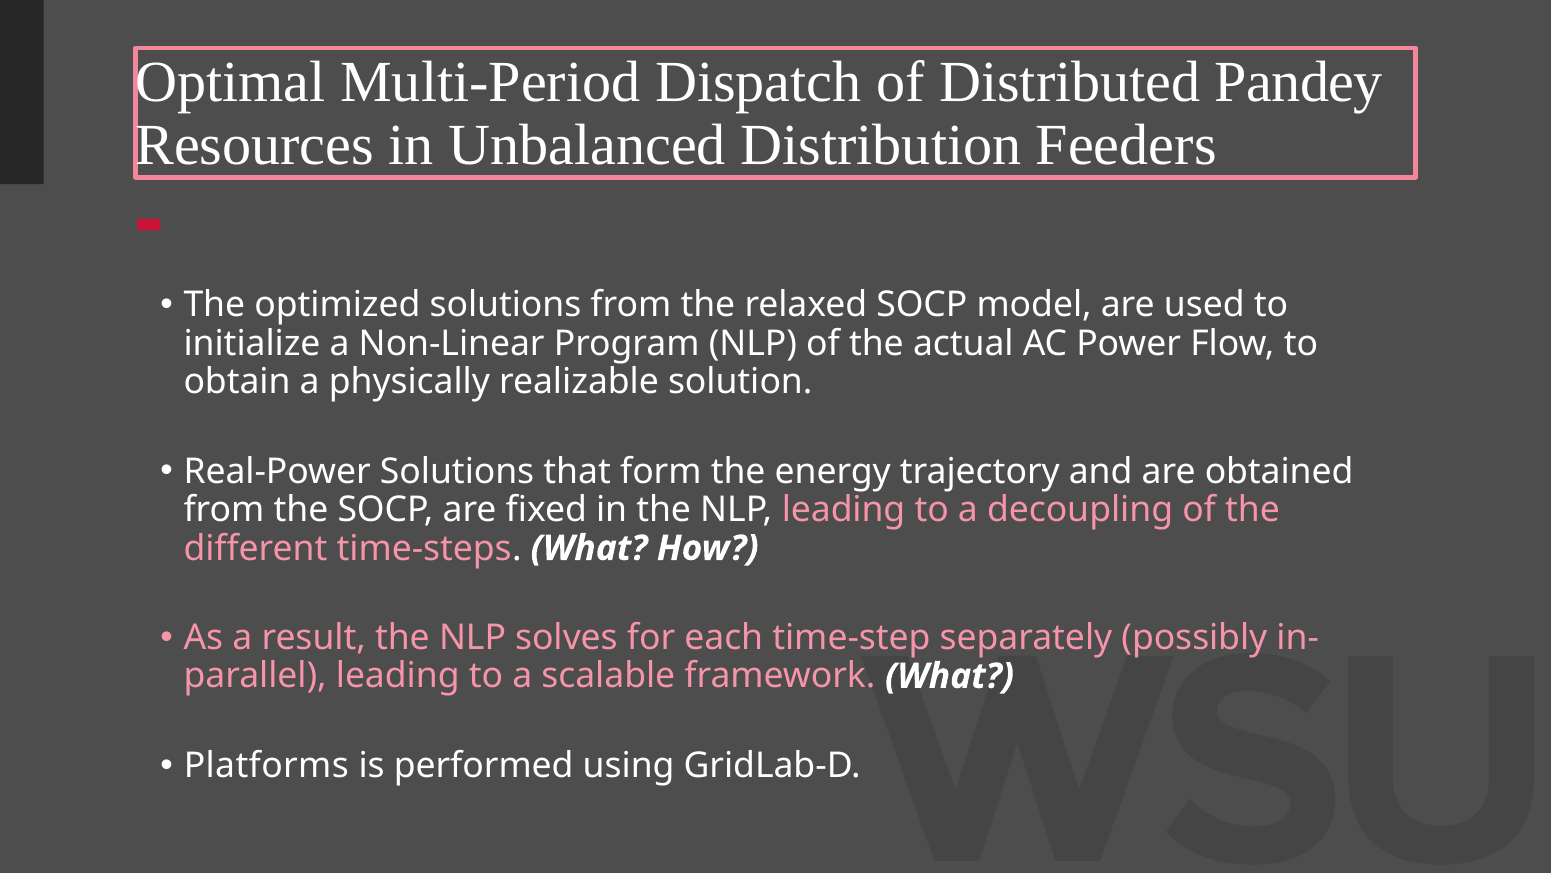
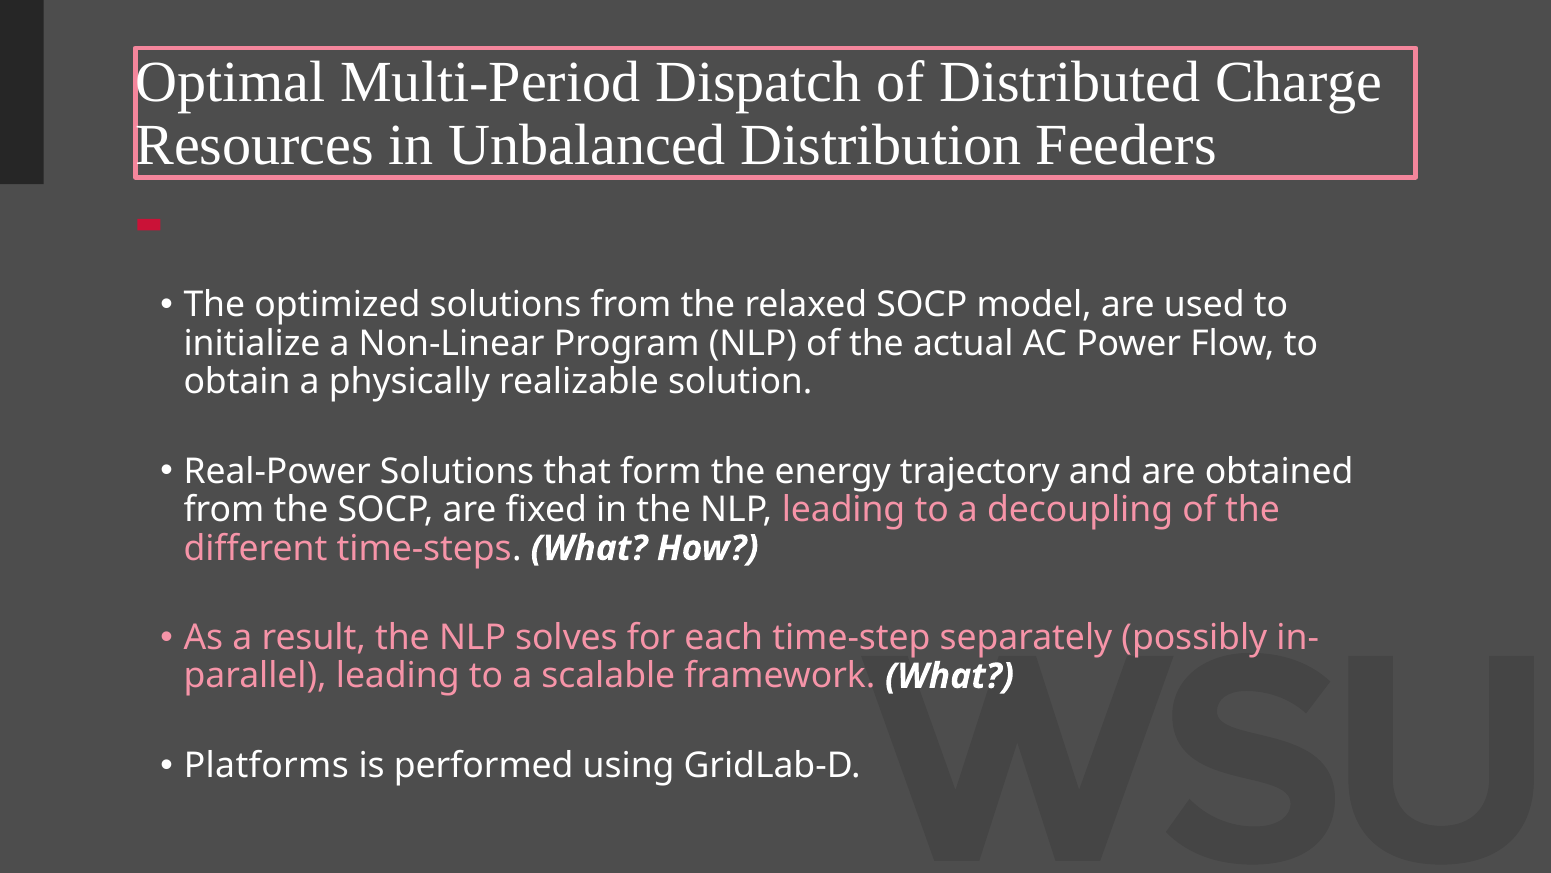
Pandey: Pandey -> Charge
